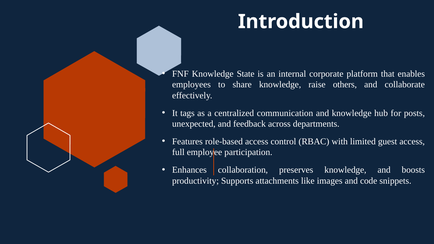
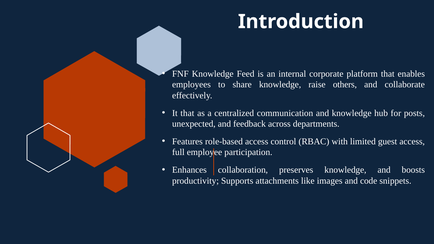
State: State -> Feed
It tags: tags -> that
